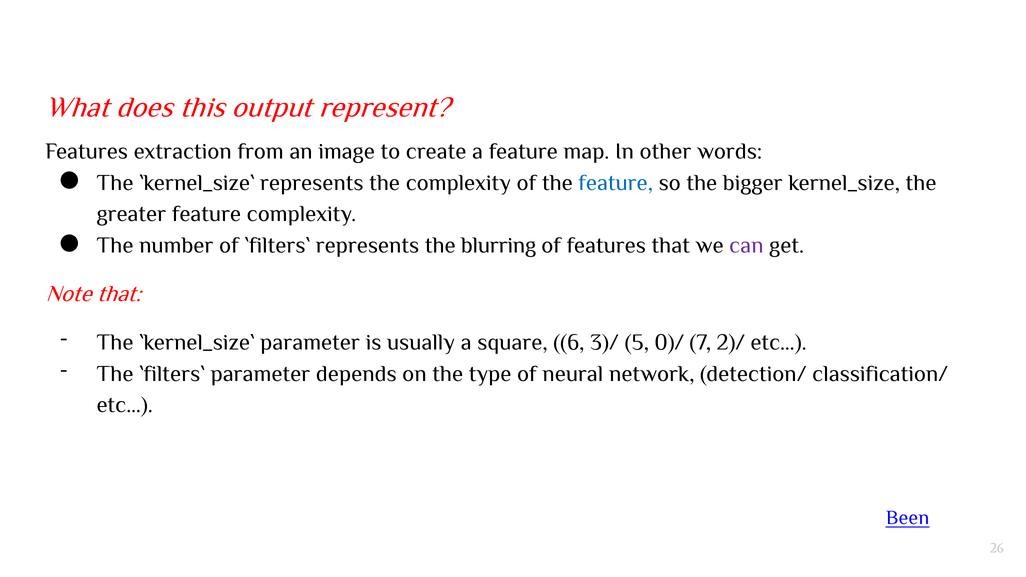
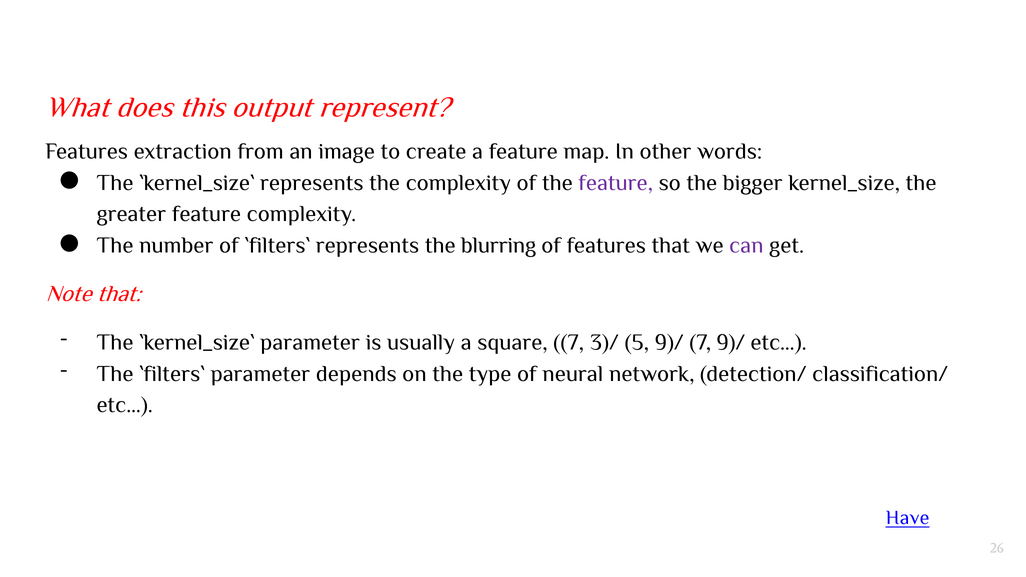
feature at (616, 183) colour: blue -> purple
square 6: 6 -> 7
5 0)/: 0)/ -> 9)/
7 2)/: 2)/ -> 9)/
Been: Been -> Have
